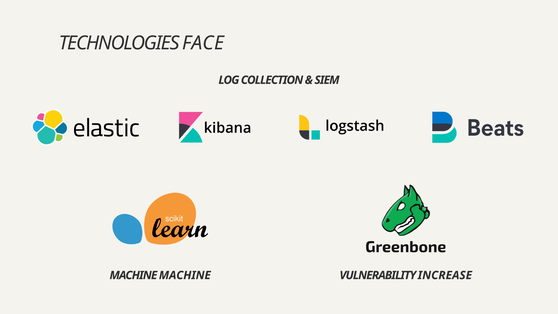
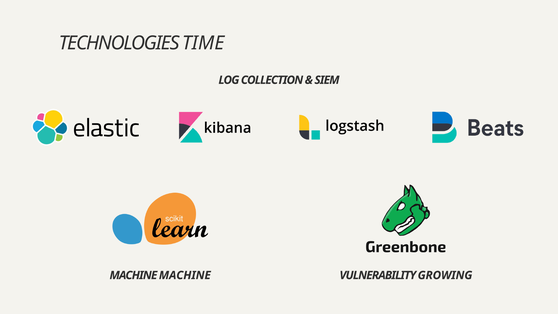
FACE: FACE -> TIME
INCREASE: INCREASE -> GROWING
